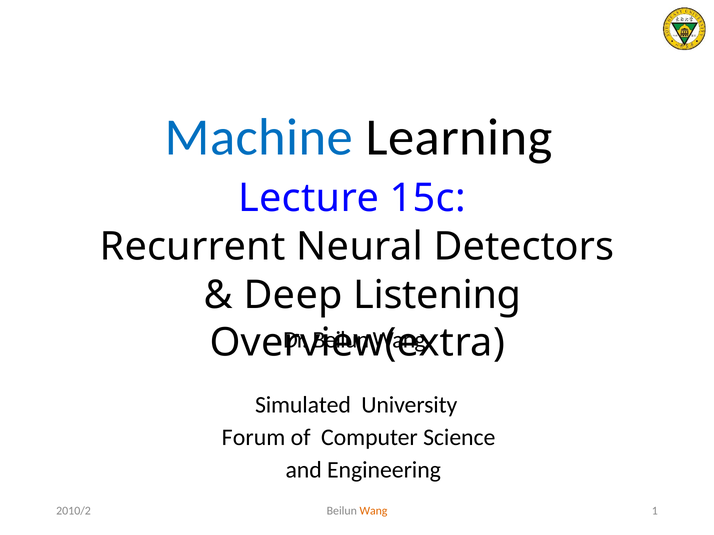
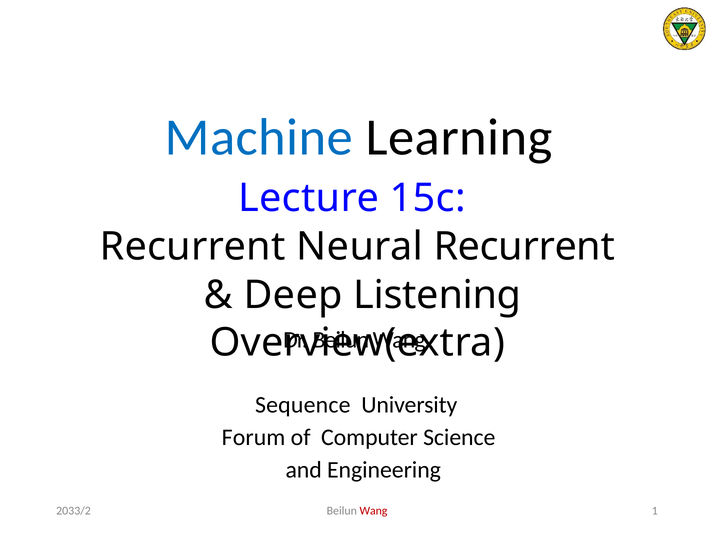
Neural Detectors: Detectors -> Recurrent
Simulated: Simulated -> Sequence
2010/2: 2010/2 -> 2033/2
Wang at (373, 511) colour: orange -> red
